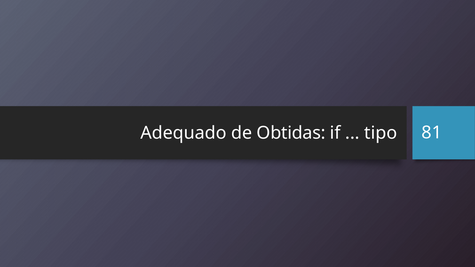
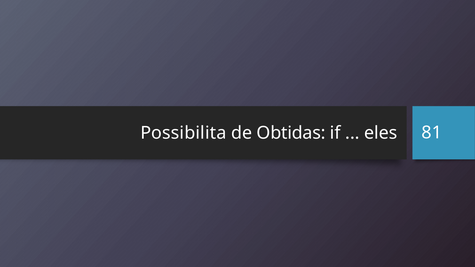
Adequado: Adequado -> Possibilita
tipo: tipo -> eles
